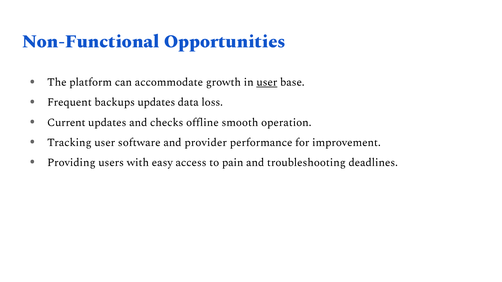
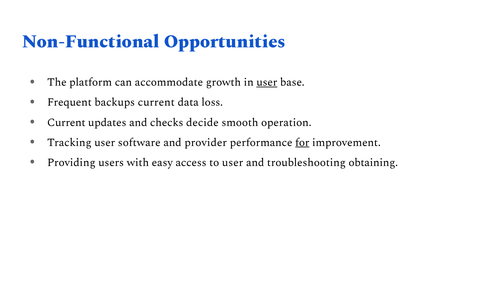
backups updates: updates -> current
offline: offline -> decide
for underline: none -> present
to pain: pain -> user
deadlines: deadlines -> obtaining
